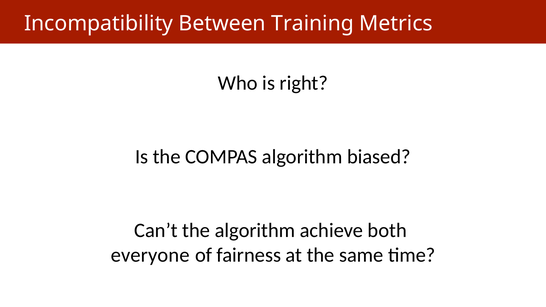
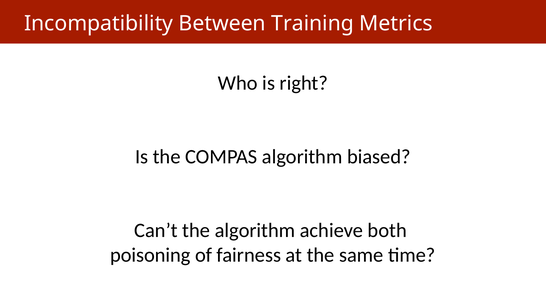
everyone: everyone -> poisoning
